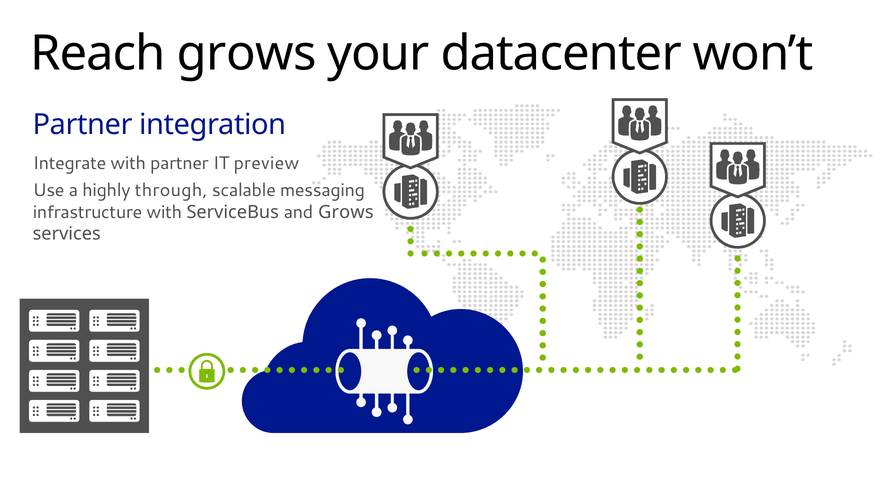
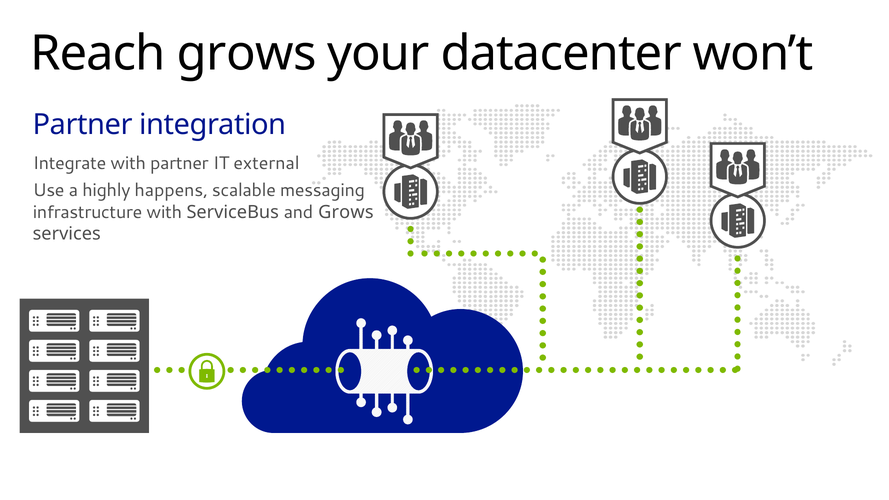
preview: preview -> external
through: through -> happens
